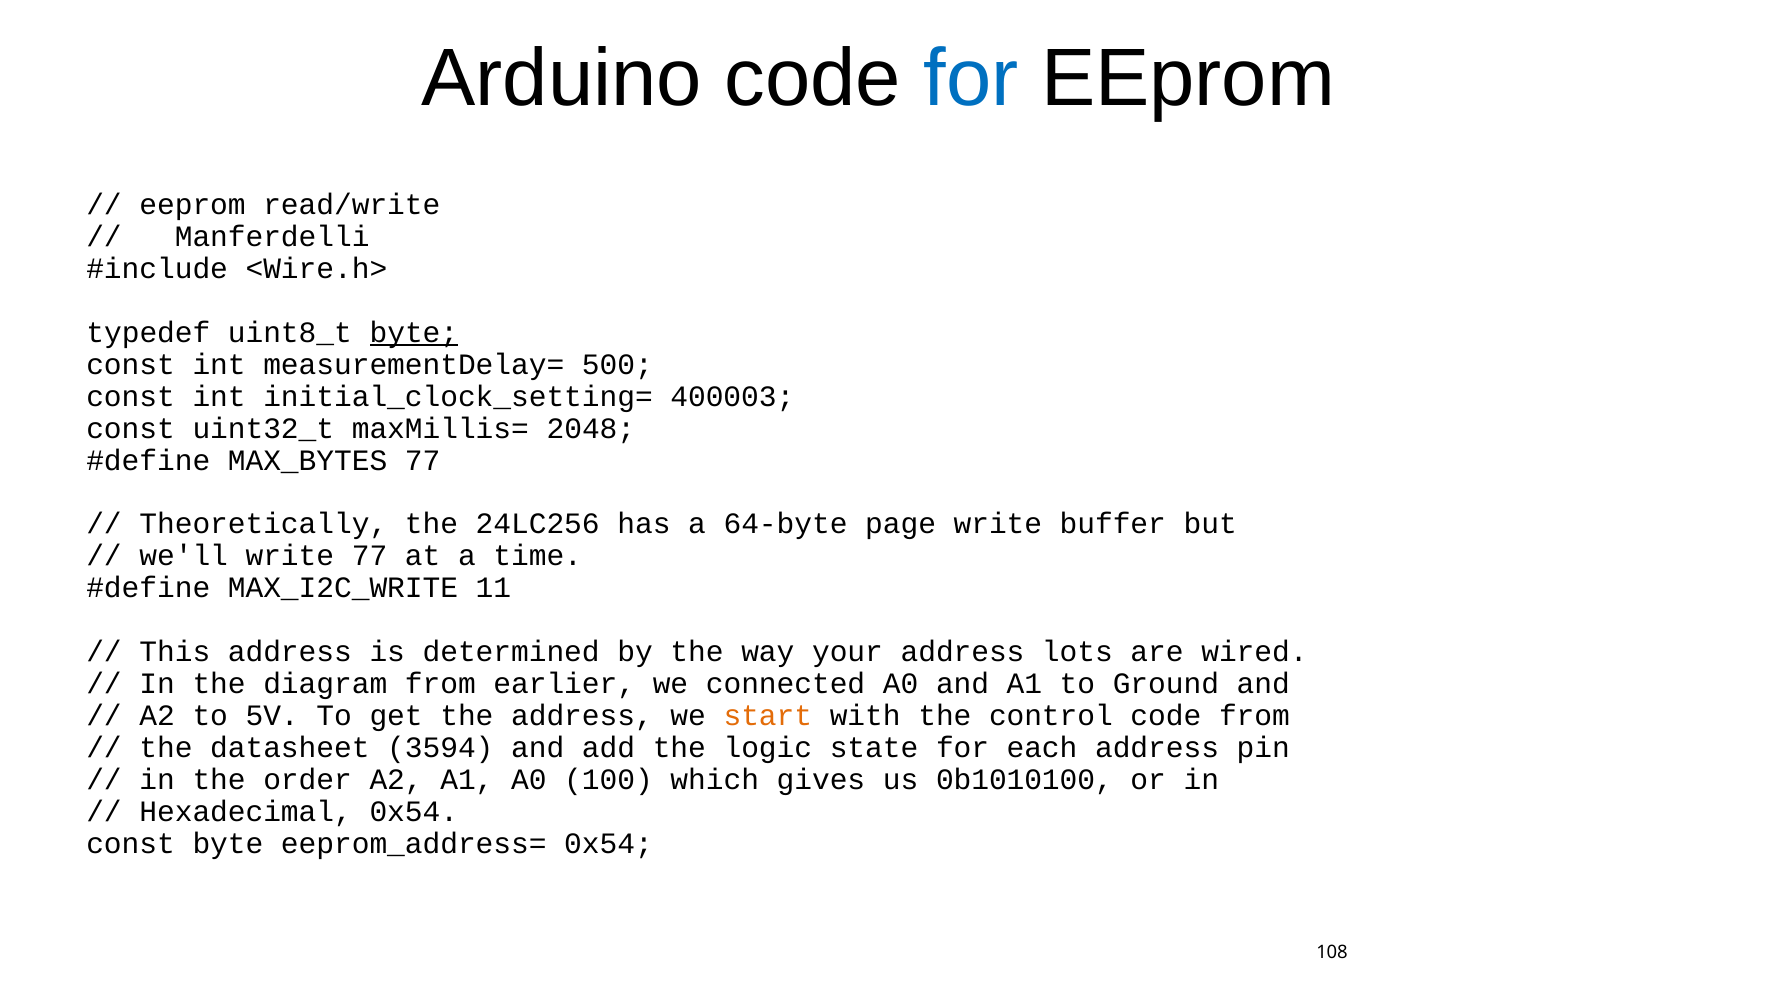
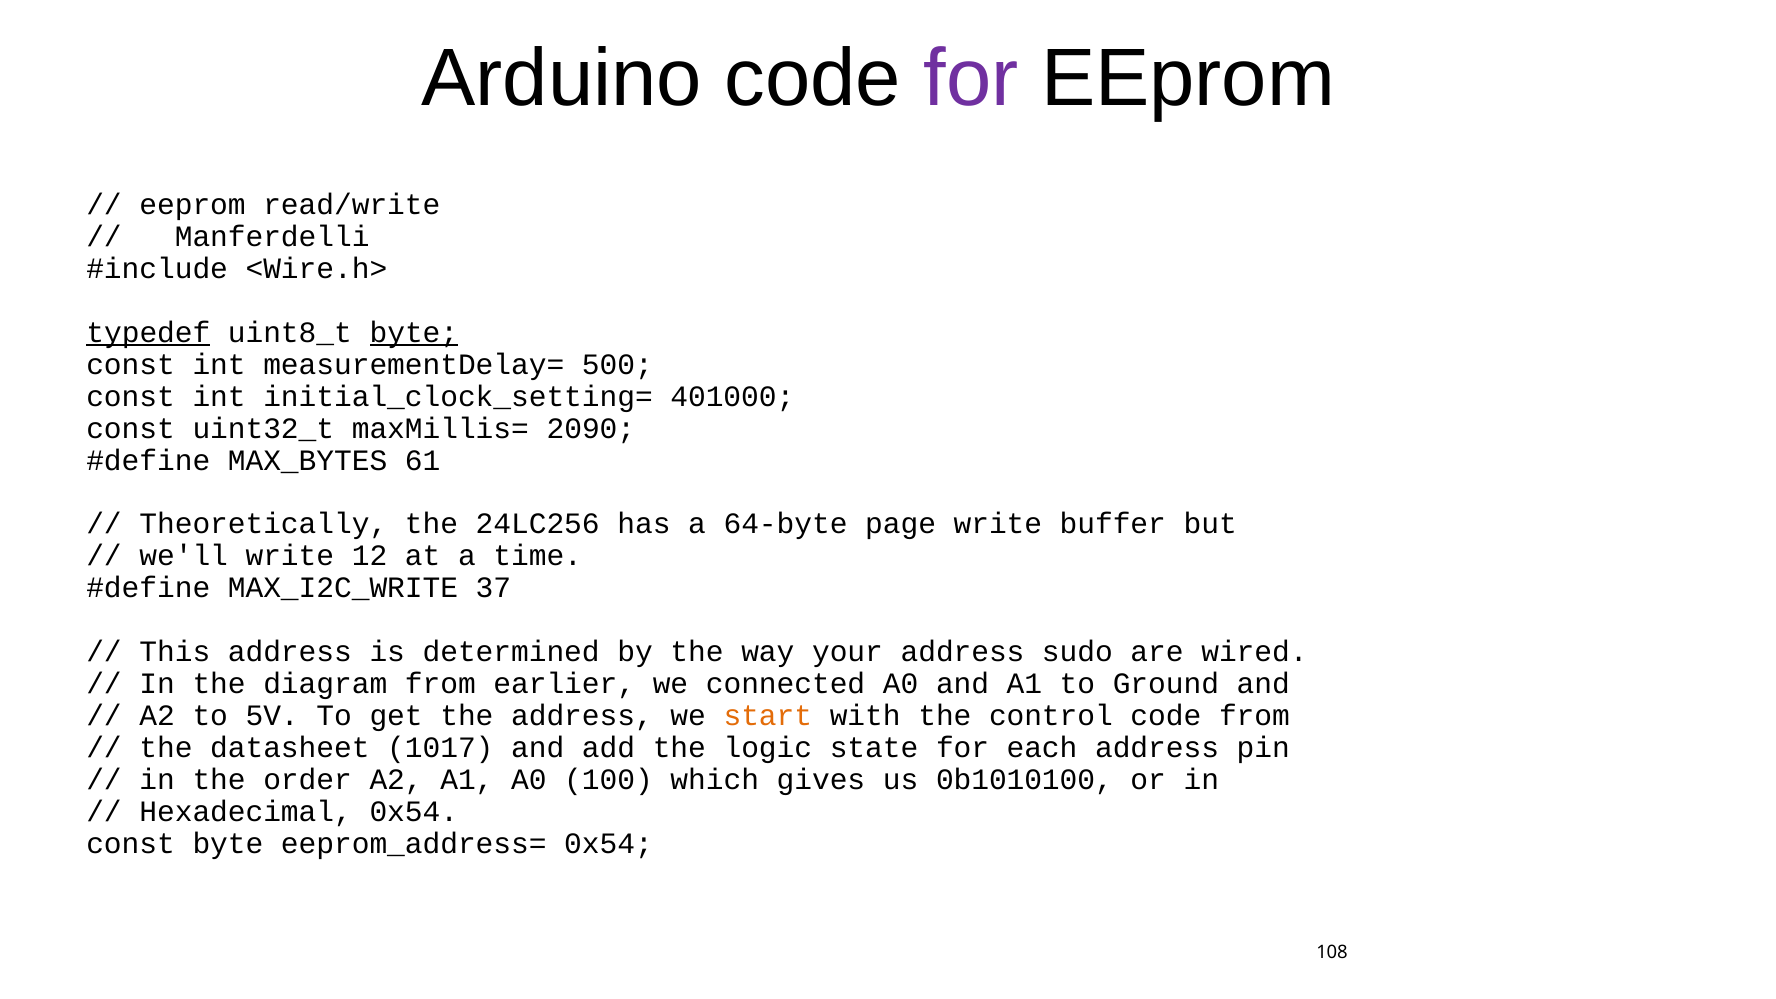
for at (971, 78) colour: blue -> purple
typedef underline: none -> present
400003: 400003 -> 401000
2048: 2048 -> 2090
MAX_BYTES 77: 77 -> 61
write 77: 77 -> 12
11: 11 -> 37
lots: lots -> sudo
3594: 3594 -> 1017
